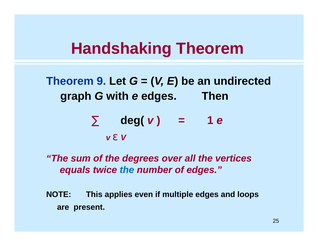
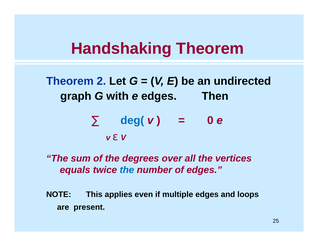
9: 9 -> 2
deg( colour: black -> blue
1: 1 -> 0
